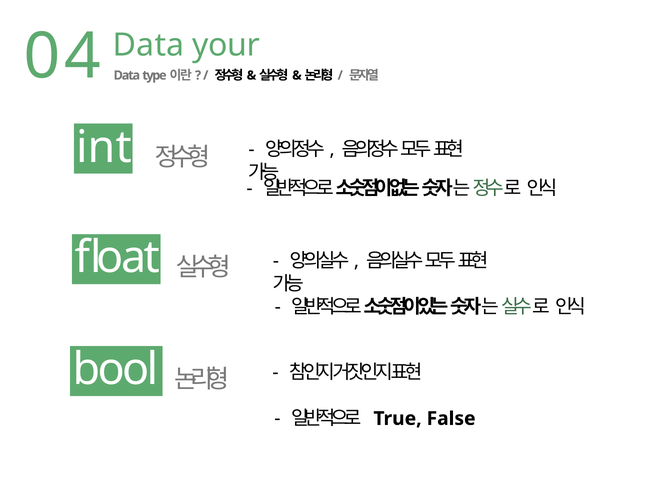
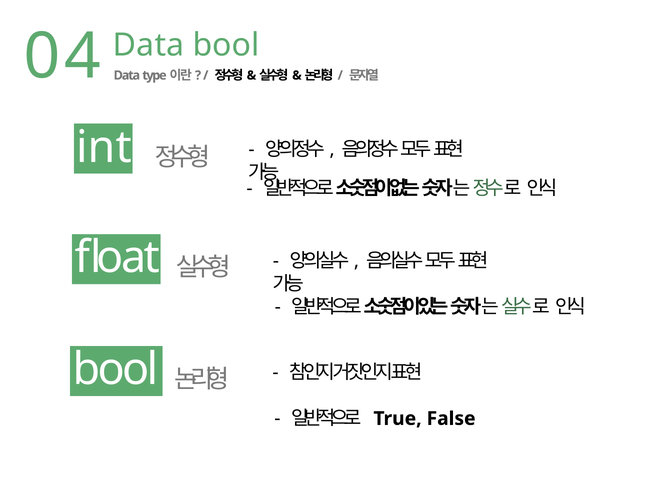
Data your: your -> bool
